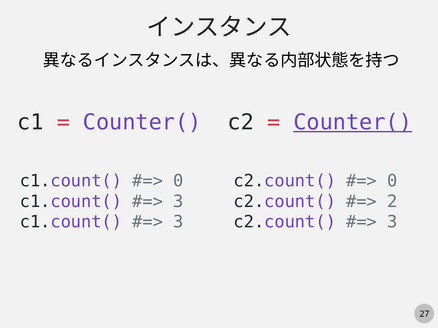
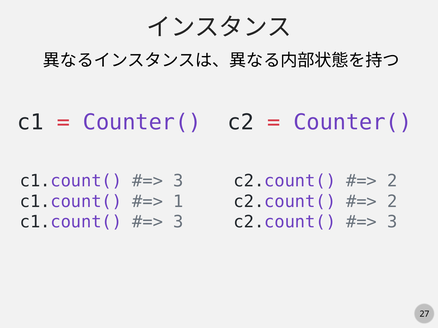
Counter( at (353, 122) underline: present -> none
0 at (178, 181): 0 -> 3
0 at (392, 181): 0 -> 2
3 at (178, 202): 3 -> 1
